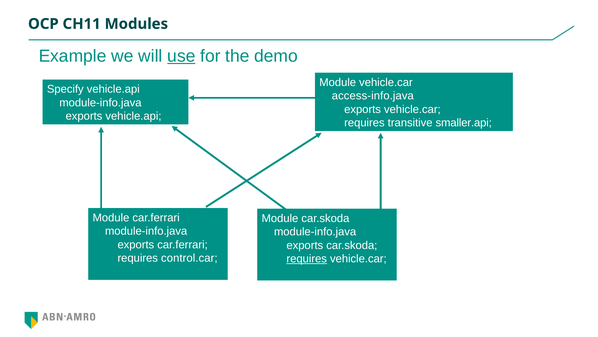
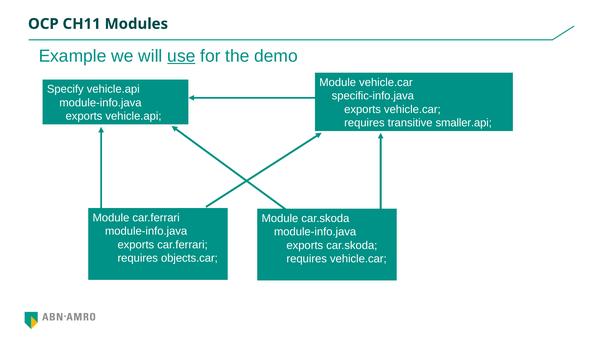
access-info.java: access-info.java -> specific-info.java
control.car: control.car -> objects.car
requires at (307, 258) underline: present -> none
